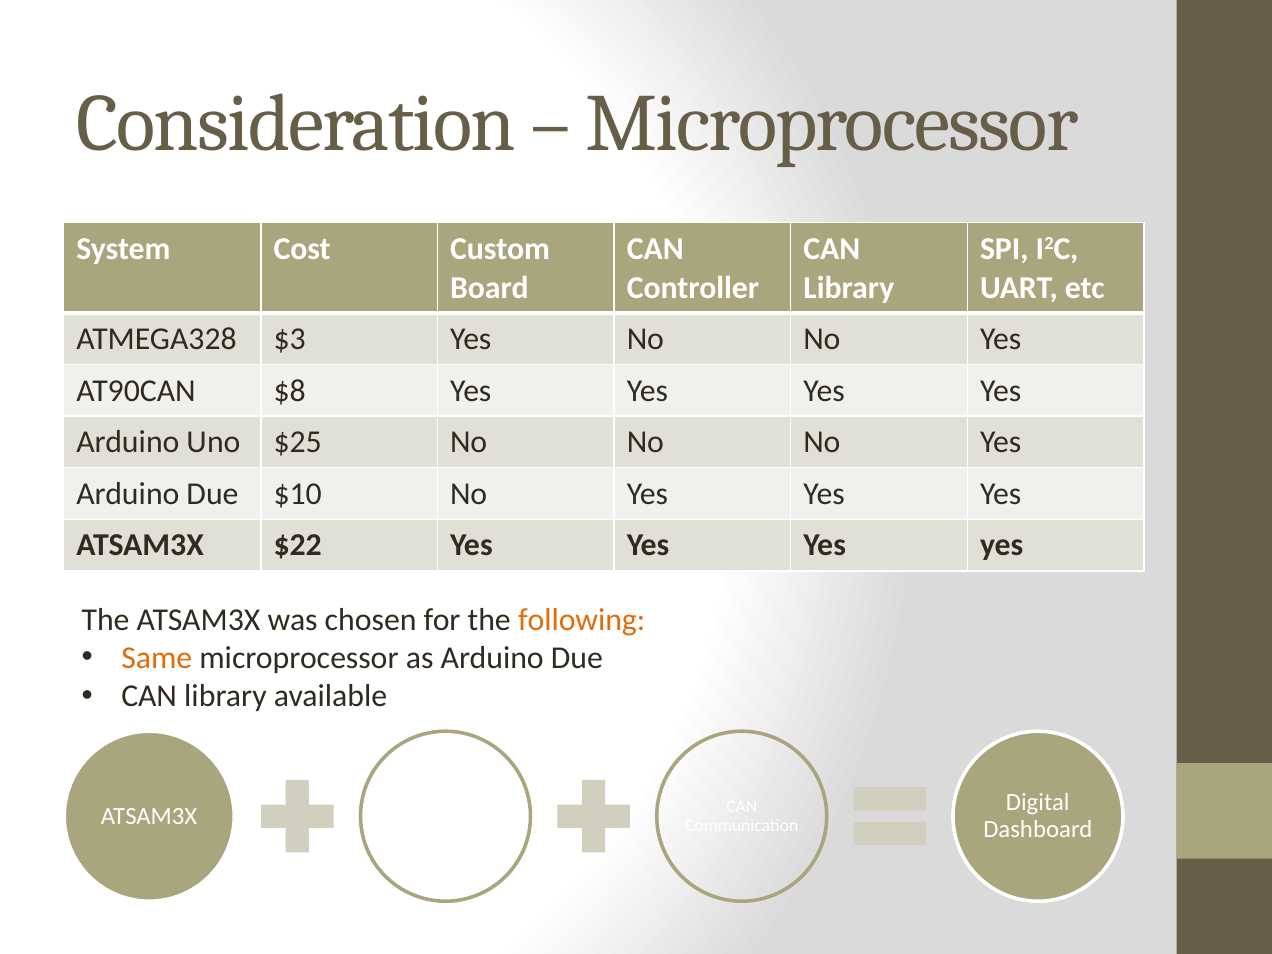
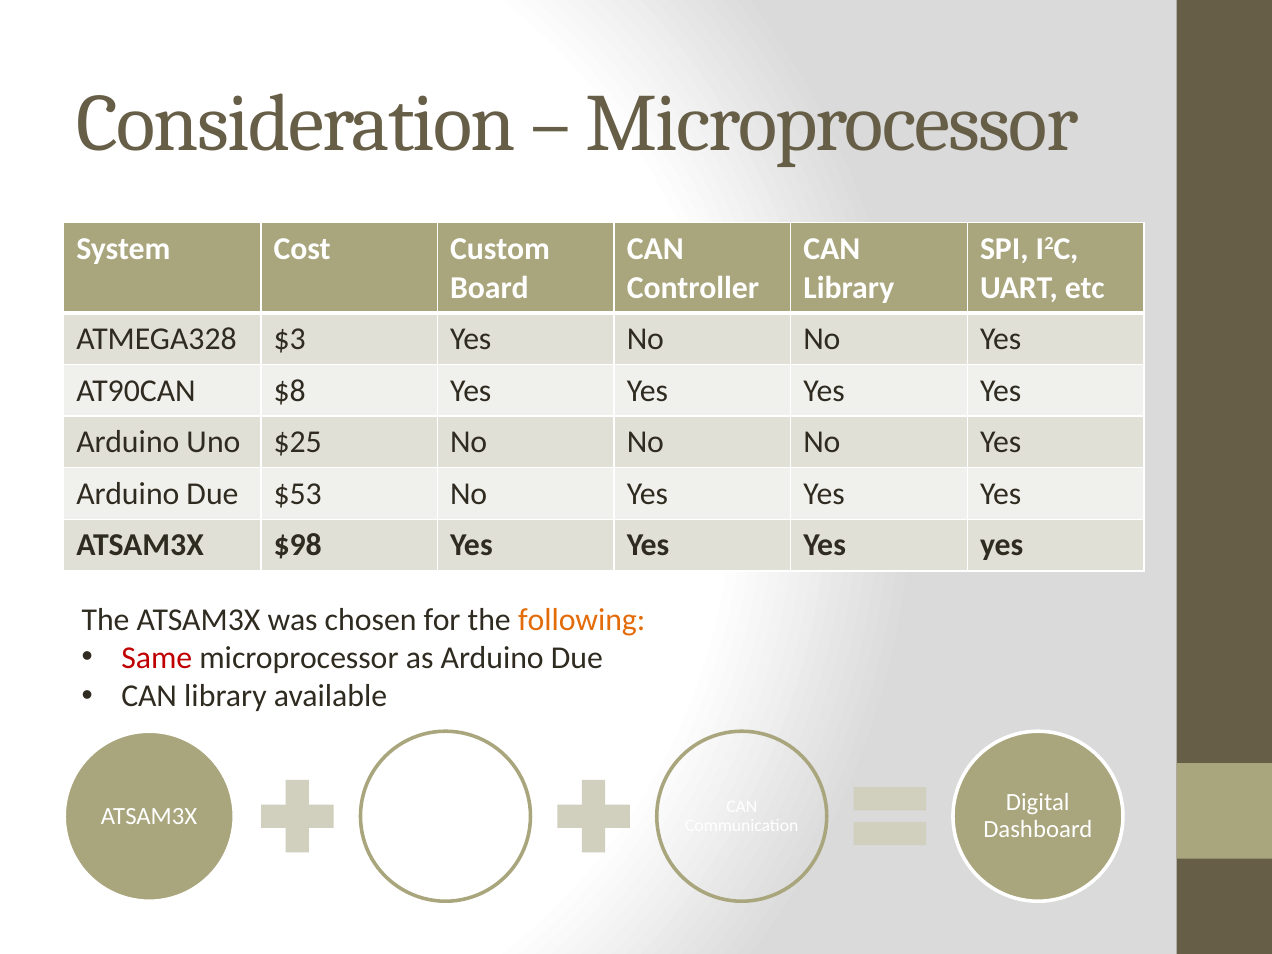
$10: $10 -> $53
$22: $22 -> $98
Same colour: orange -> red
